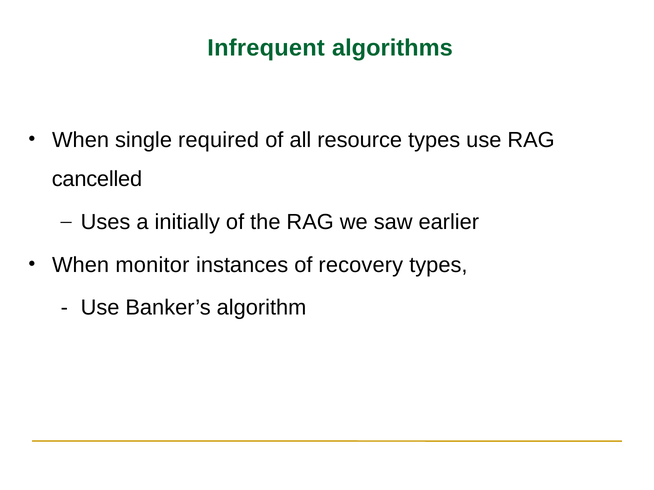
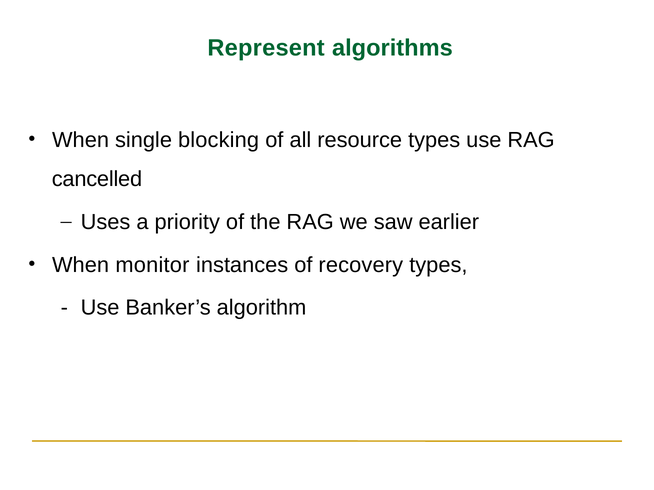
Infrequent: Infrequent -> Represent
required: required -> blocking
initially: initially -> priority
